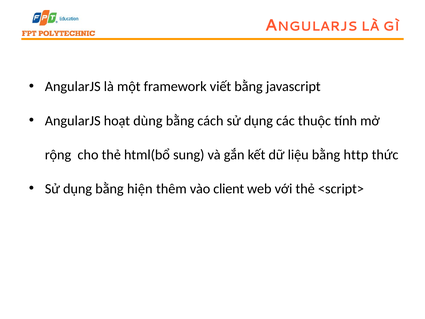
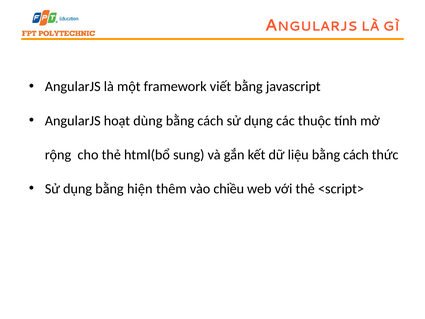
liệu bằng http: http -> cách
client: client -> chiều
